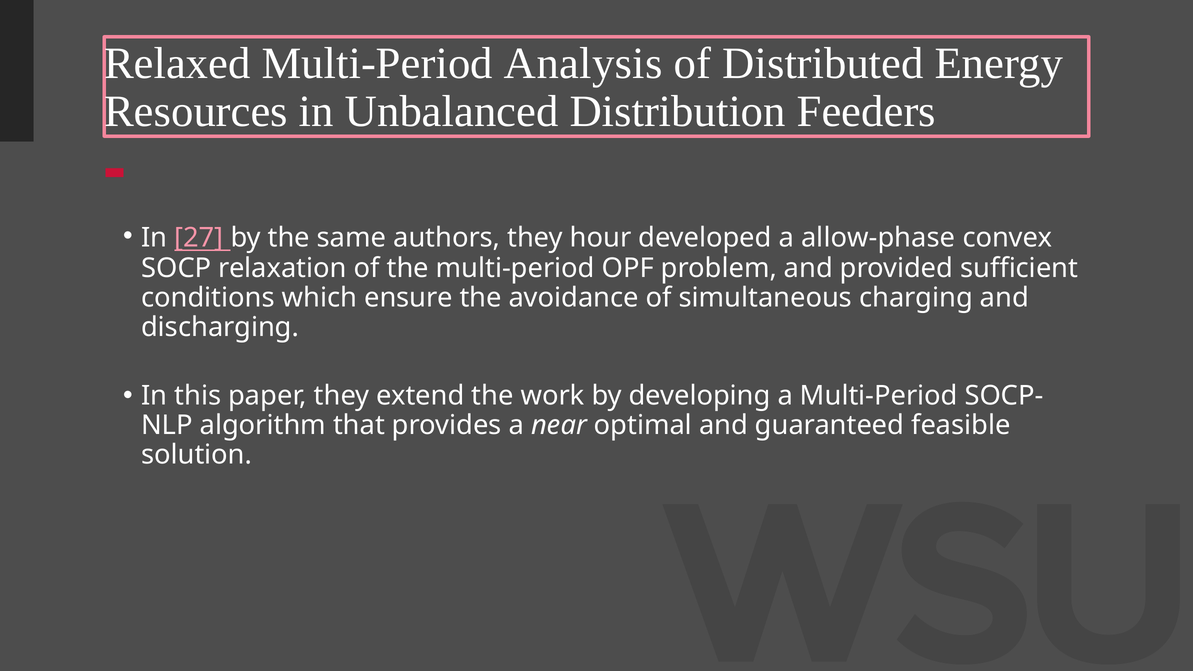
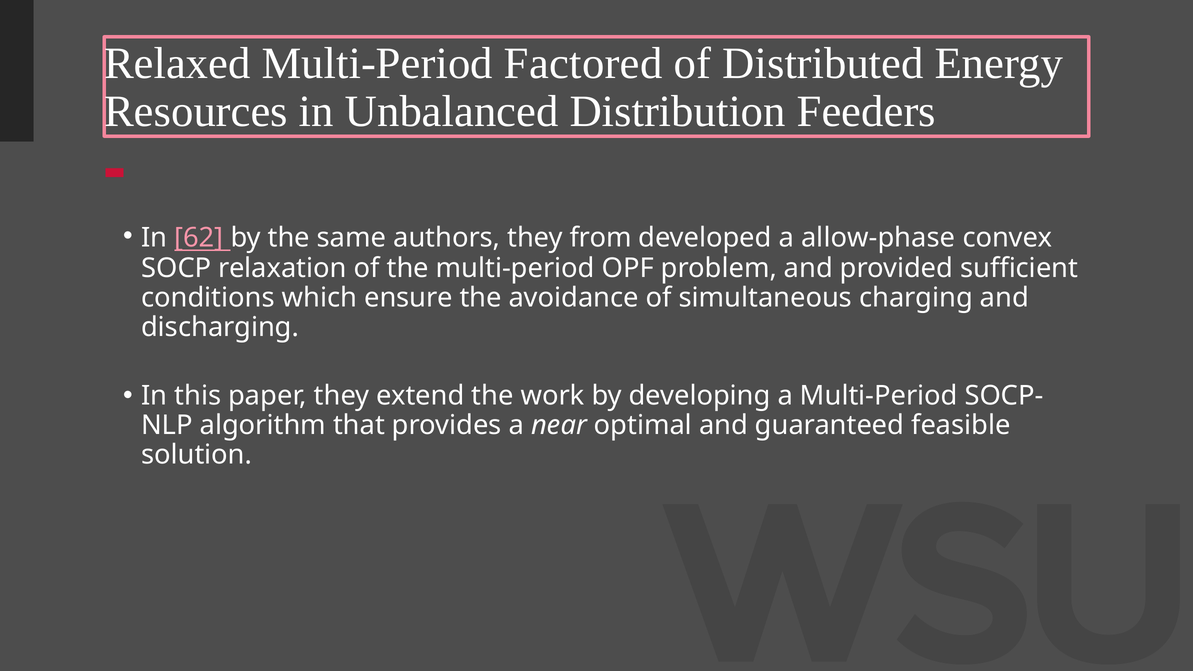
Analysis: Analysis -> Factored
27: 27 -> 62
hour: hour -> from
